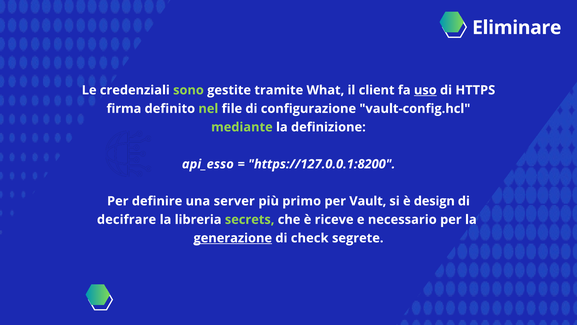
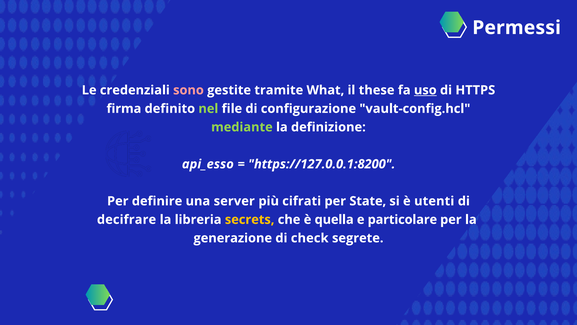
Eliminare: Eliminare -> Permessi
sono colour: light green -> pink
client: client -> these
primo: primo -> cifrati
Vault: Vault -> State
design: design -> utenti
secrets colour: light green -> yellow
riceve: riceve -> quella
necessario: necessario -> particolare
generazione underline: present -> none
